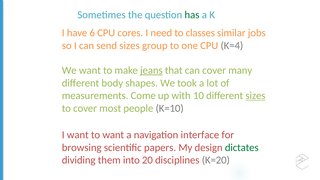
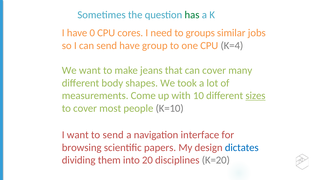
6: 6 -> 0
classes: classes -> groups
send sizes: sizes -> have
jeans underline: present -> none
to want: want -> send
dictates colour: green -> blue
